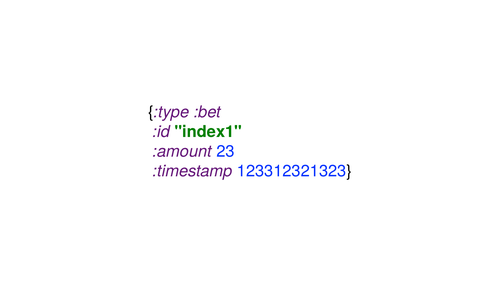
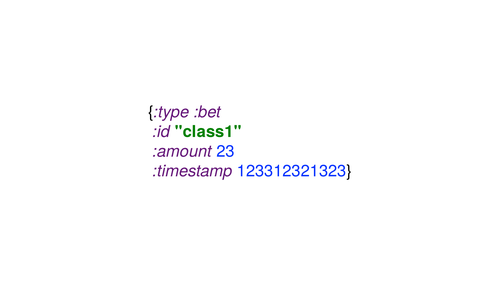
index1: index1 -> class1
